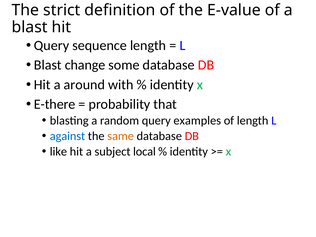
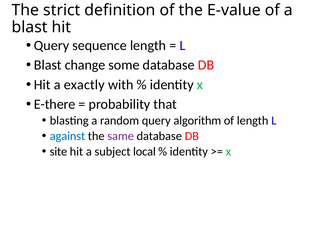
around: around -> exactly
examples: examples -> algorithm
same colour: orange -> purple
like: like -> site
